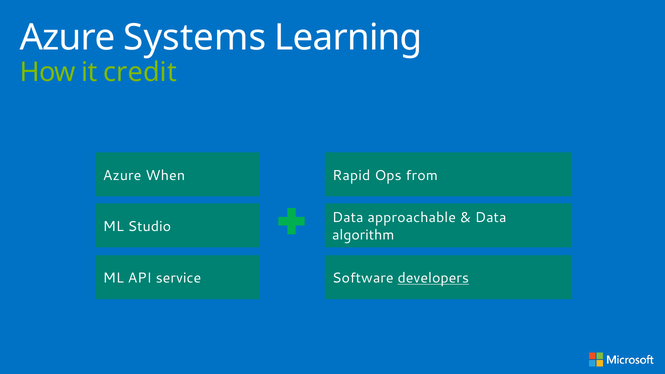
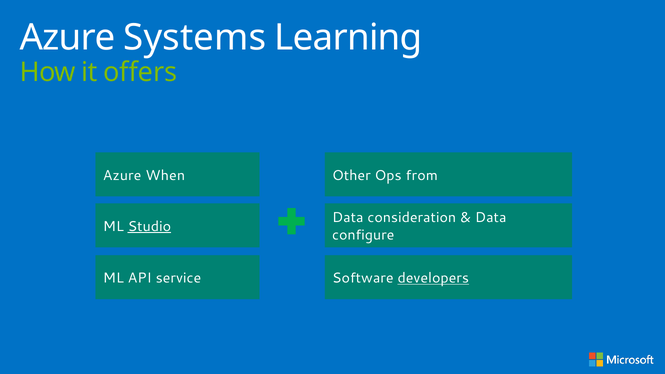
credit: credit -> offers
Rapid: Rapid -> Other
approachable: approachable -> consideration
Studio underline: none -> present
algorithm: algorithm -> configure
